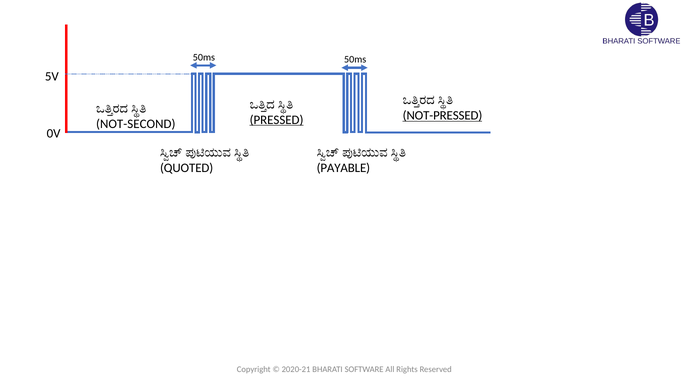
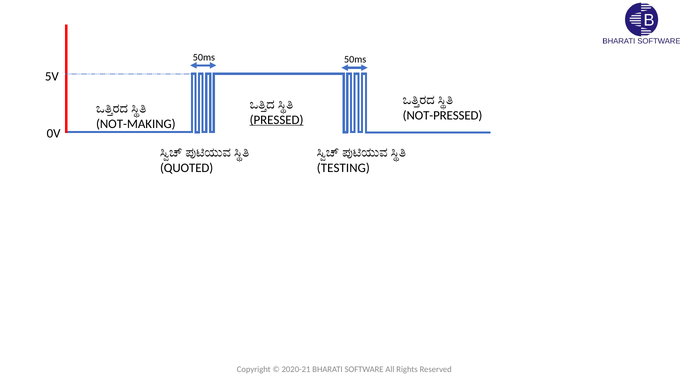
NOT-PRESSED underline: present -> none
NOT-SECOND: NOT-SECOND -> NOT-MAKING
PAYABLE: PAYABLE -> TESTING
